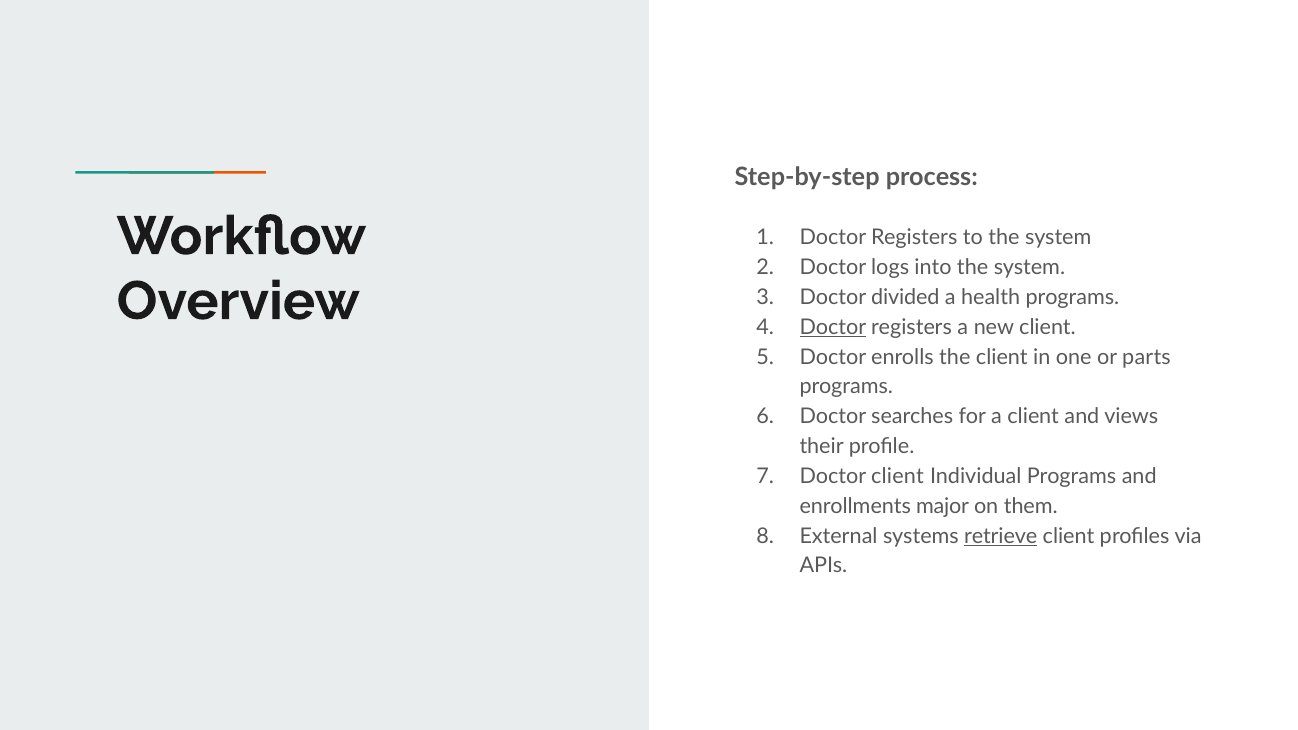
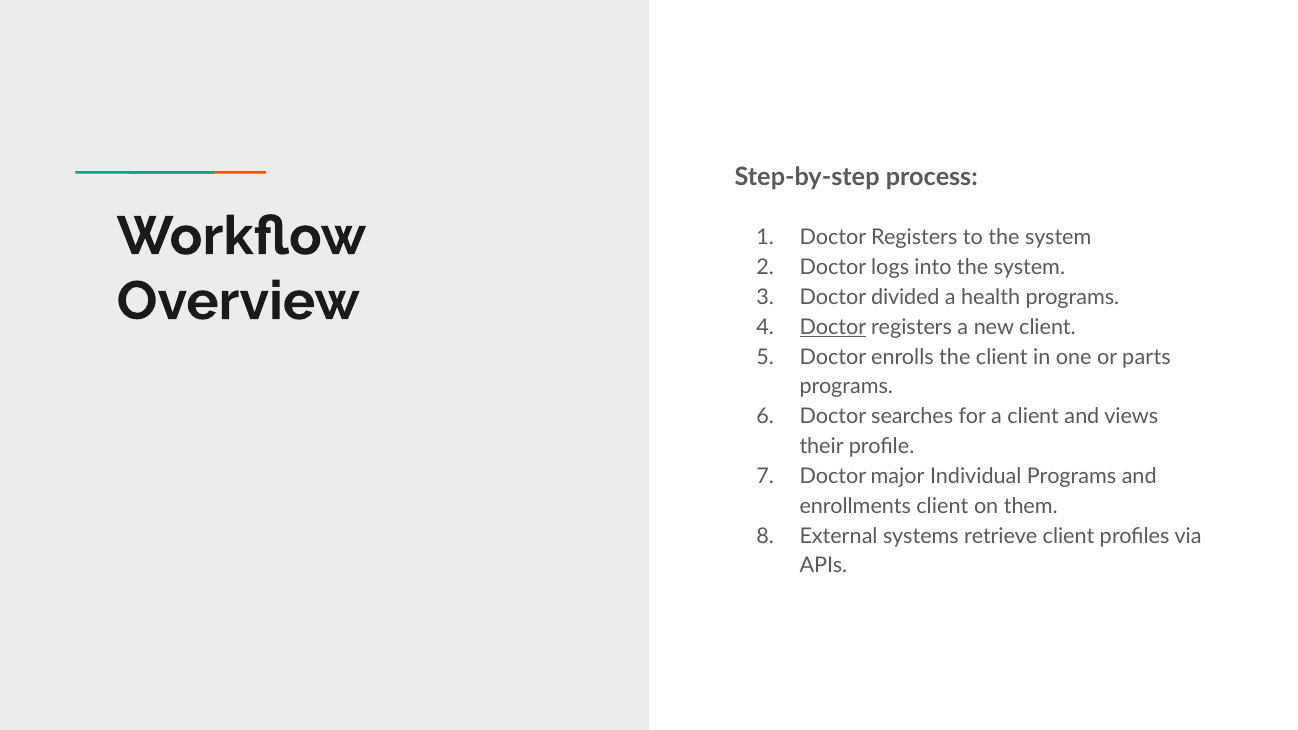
Doctor client: client -> major
enrollments major: major -> client
retrieve underline: present -> none
